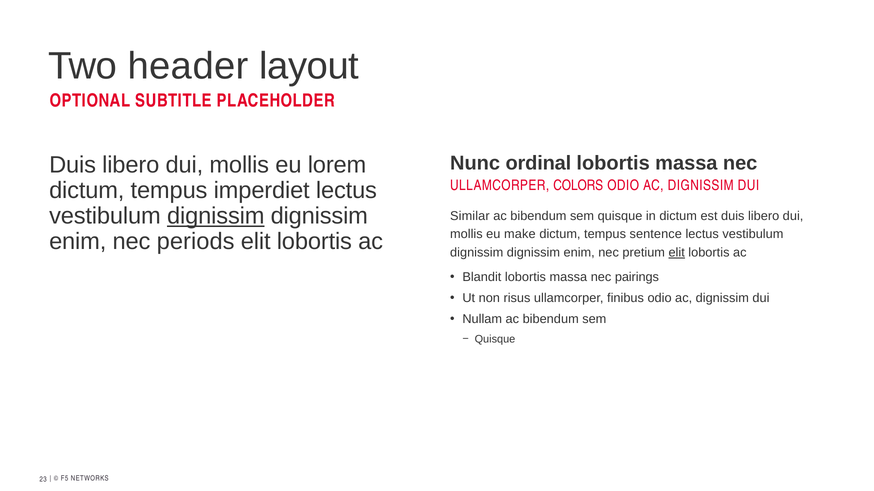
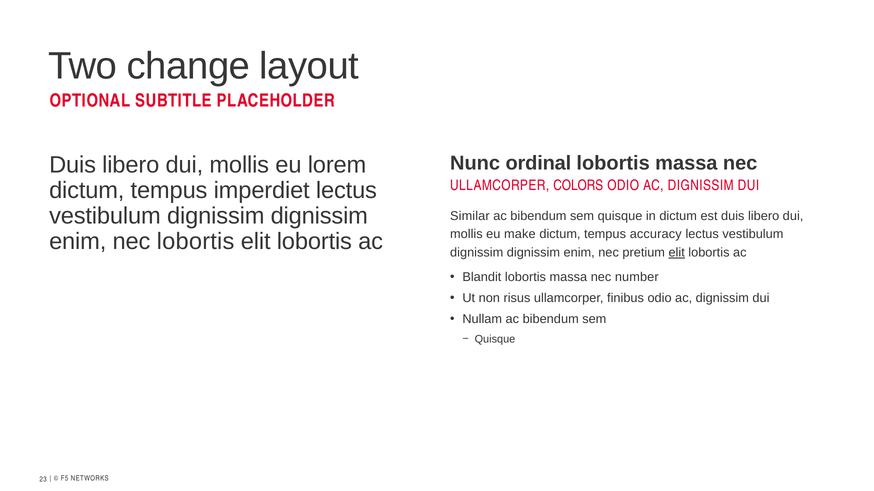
header: header -> change
dignissim at (216, 216) underline: present -> none
sentence: sentence -> accuracy
nec periods: periods -> lobortis
pairings: pairings -> number
